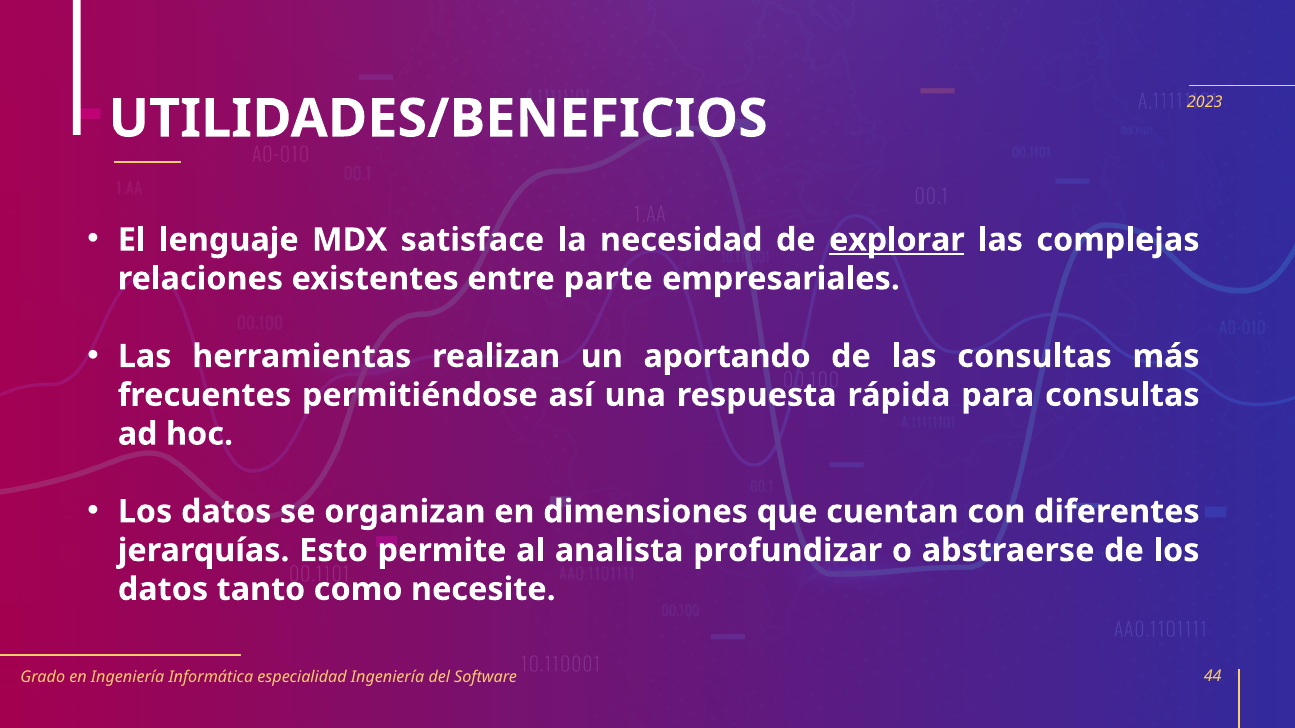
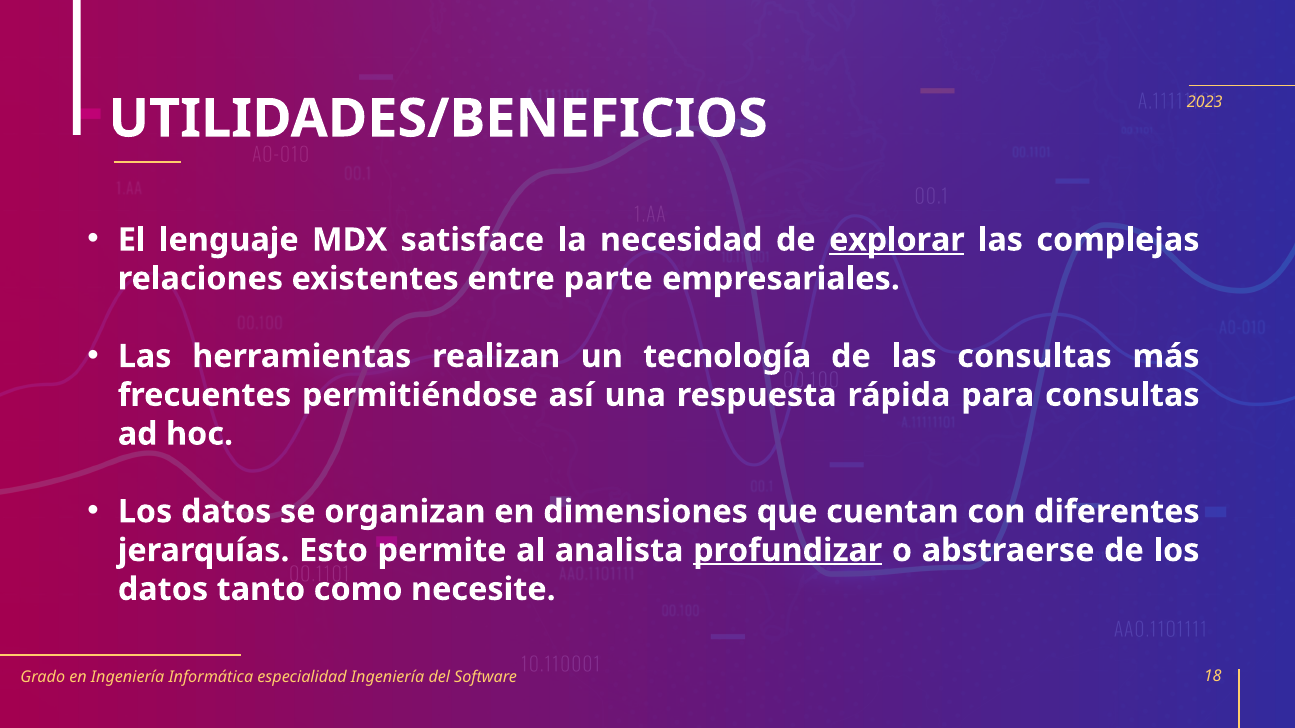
aportando: aportando -> tecnología
profundizar underline: none -> present
44: 44 -> 18
